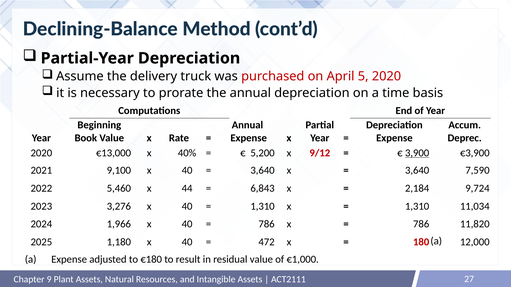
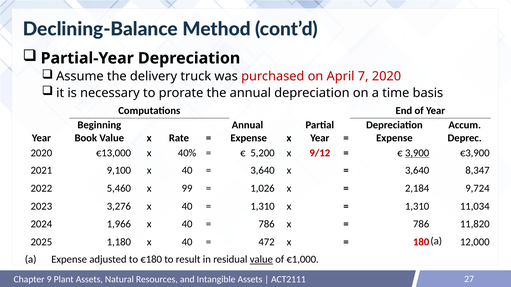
5: 5 -> 7
7,590: 7,590 -> 8,347
44: 44 -> 99
6,843: 6,843 -> 1,026
value at (261, 260) underline: none -> present
